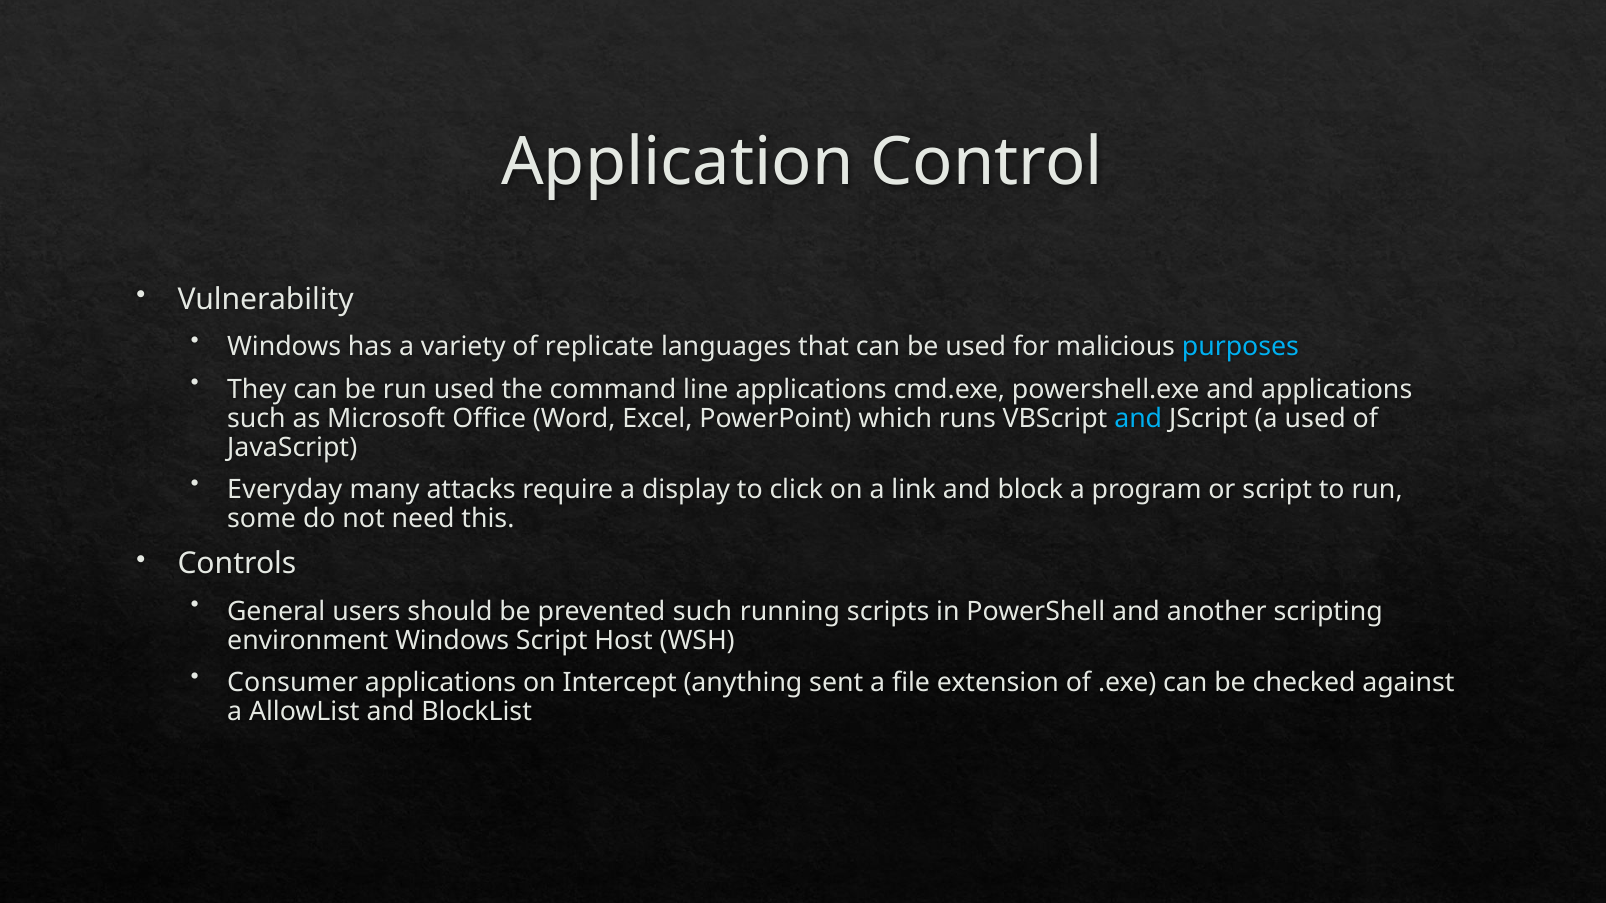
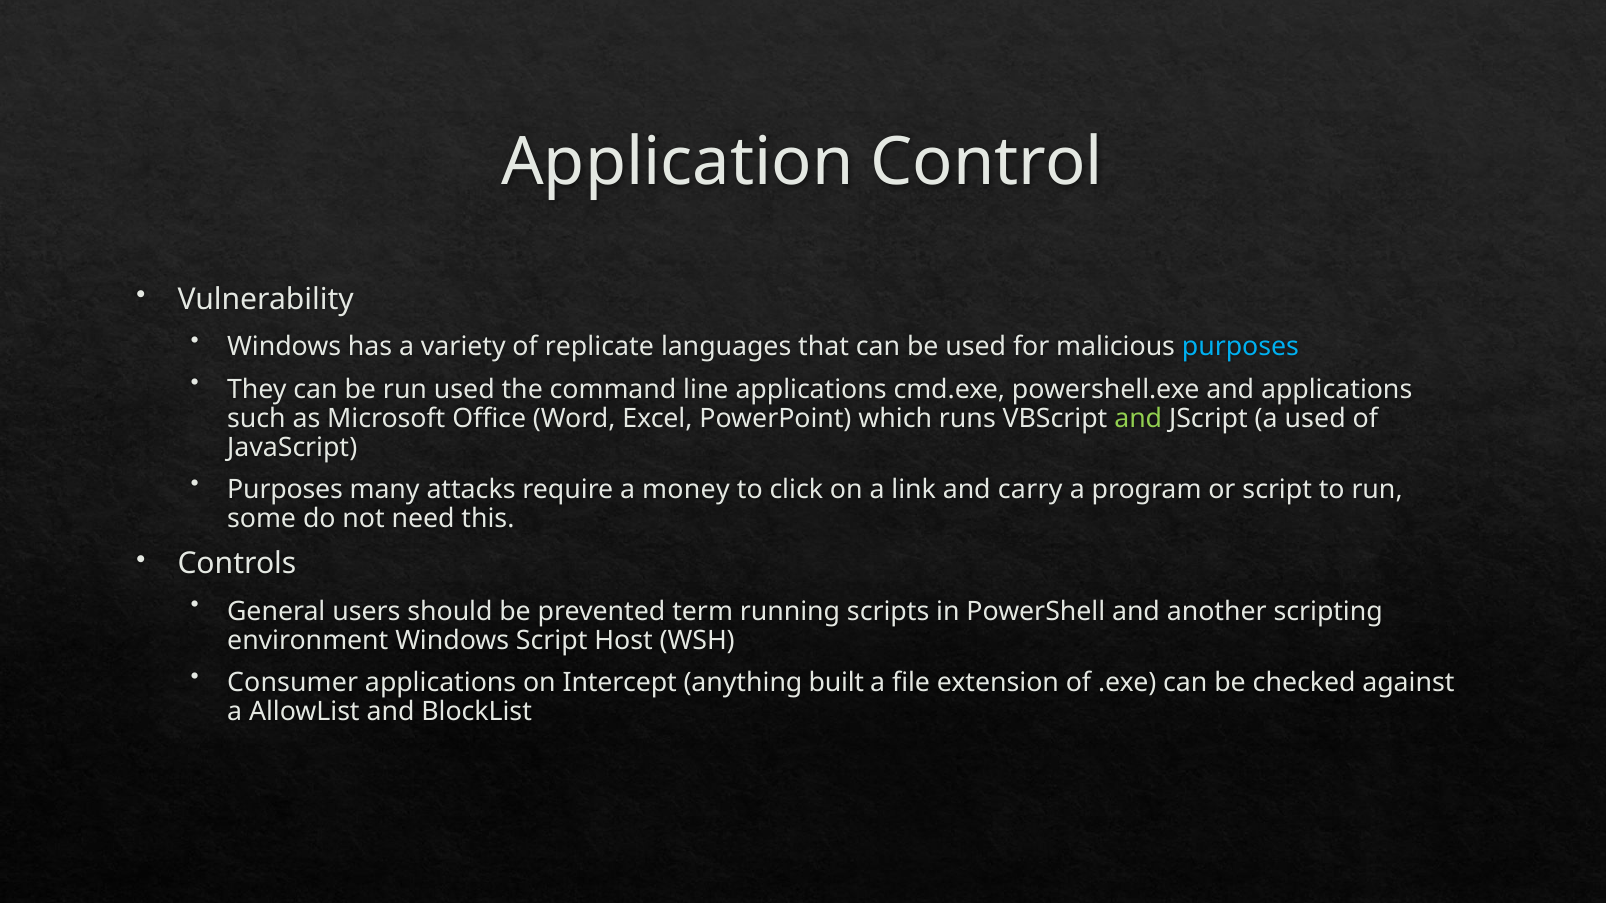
and at (1138, 419) colour: light blue -> light green
Everyday at (285, 490): Everyday -> Purposes
display: display -> money
block: block -> carry
prevented such: such -> term
sent: sent -> built
